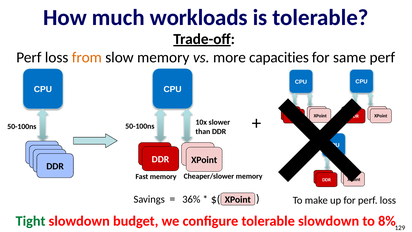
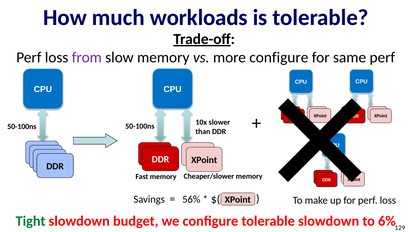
from colour: orange -> purple
more capacities: capacities -> configure
36%: 36% -> 56%
8%: 8% -> 6%
